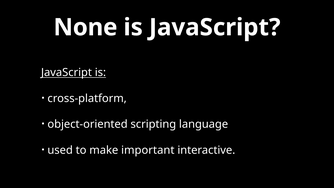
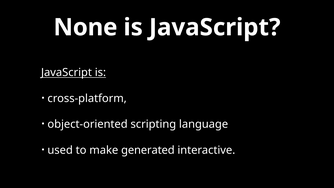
important: important -> generated
